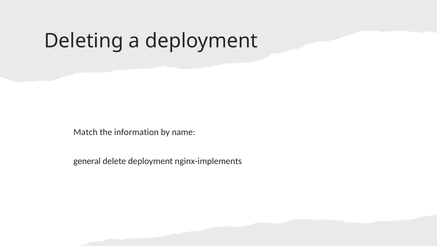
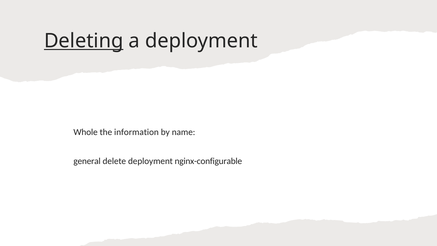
Deleting underline: none -> present
Match: Match -> Whole
nginx-implements: nginx-implements -> nginx-configurable
